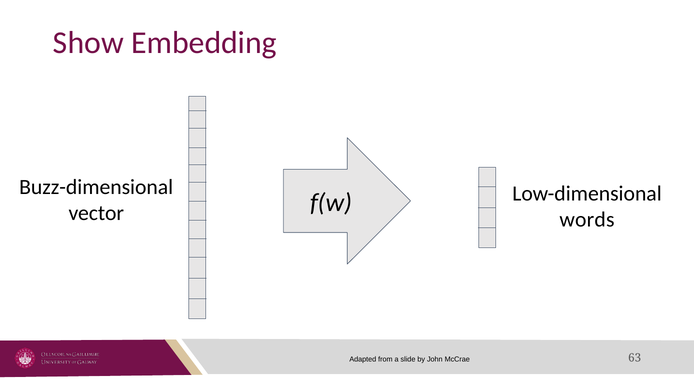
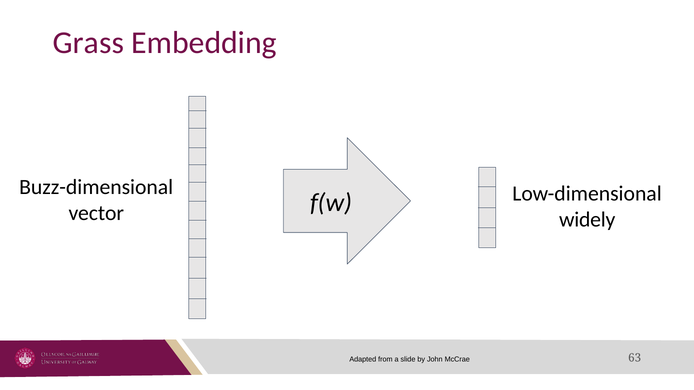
Show: Show -> Grass
words: words -> widely
